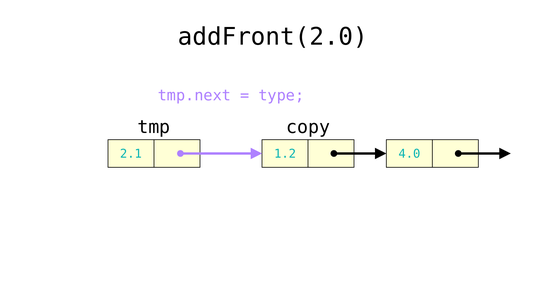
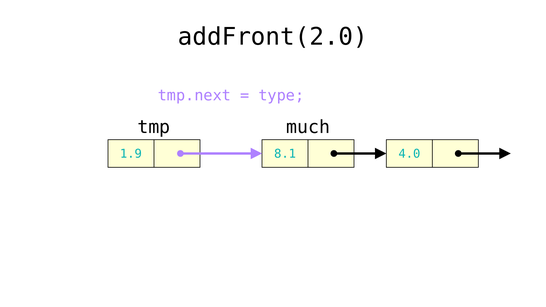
copy: copy -> much
2.1: 2.1 -> 1.9
1.2: 1.2 -> 8.1
